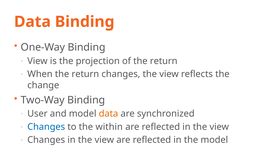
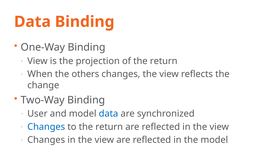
When the return: return -> others
data at (108, 114) colour: orange -> blue
to the within: within -> return
